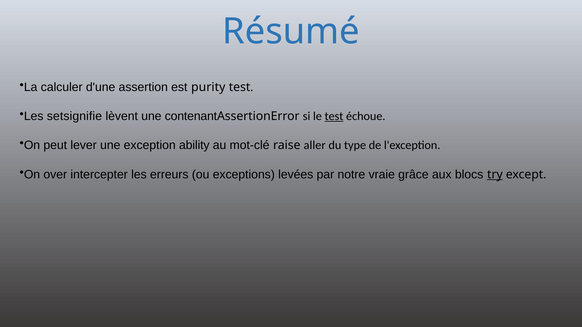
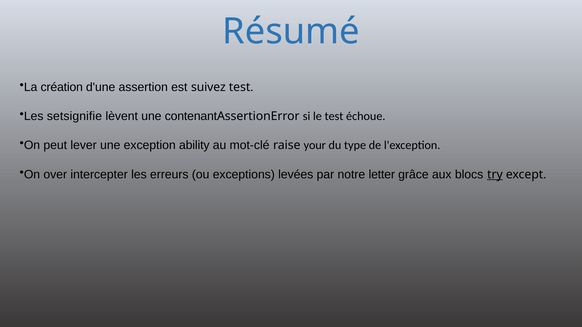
calculer: calculer -> création
purity: purity -> suivez
test at (334, 116) underline: present -> none
aller: aller -> your
vraie: vraie -> letter
